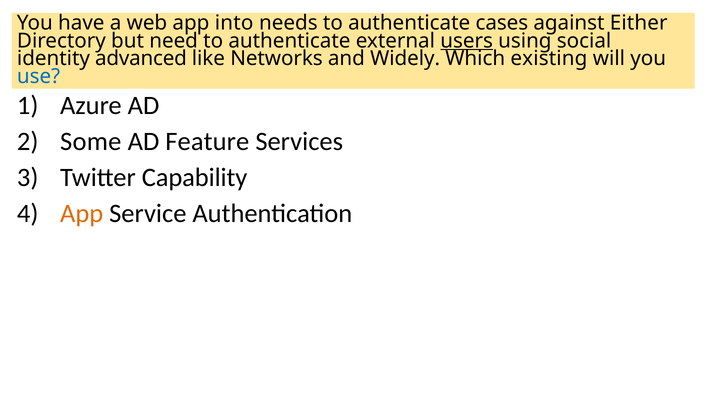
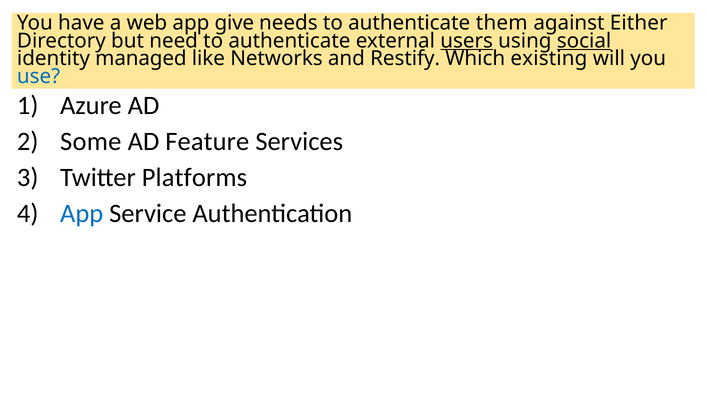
into: into -> give
cases: cases -> them
social underline: none -> present
advanced: advanced -> managed
Widely: Widely -> Restify
Capability: Capability -> Platforms
App at (82, 214) colour: orange -> blue
